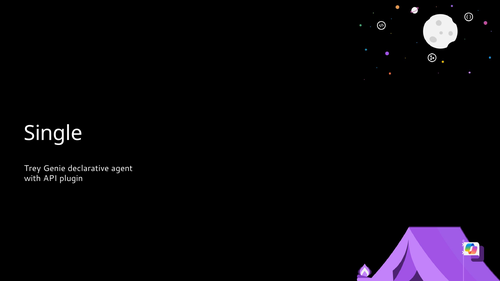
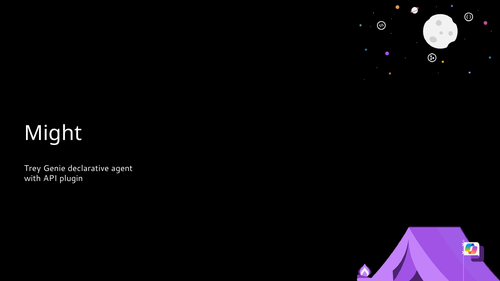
Single: Single -> Might
